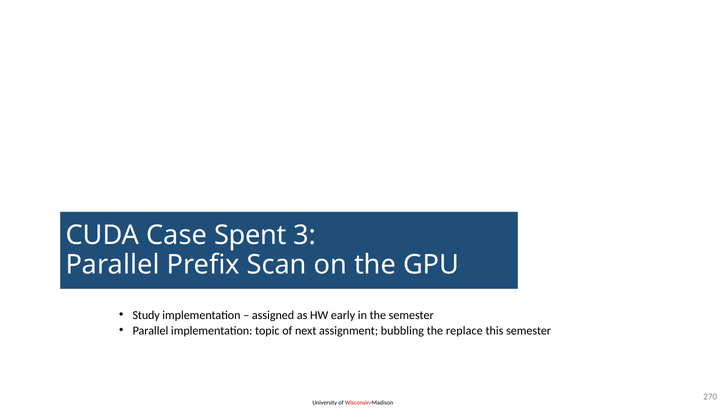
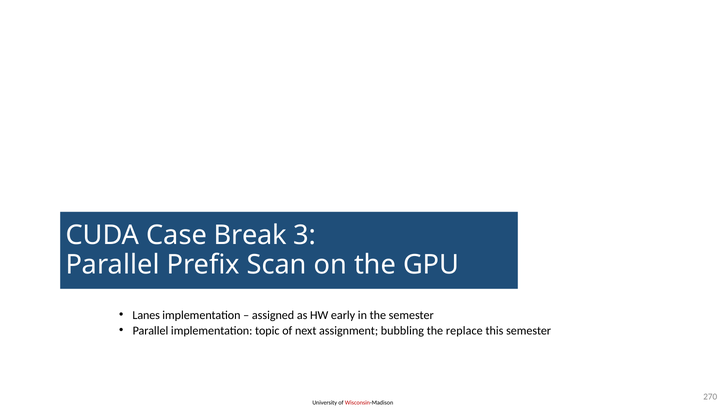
Spent: Spent -> Break
Study: Study -> Lanes
